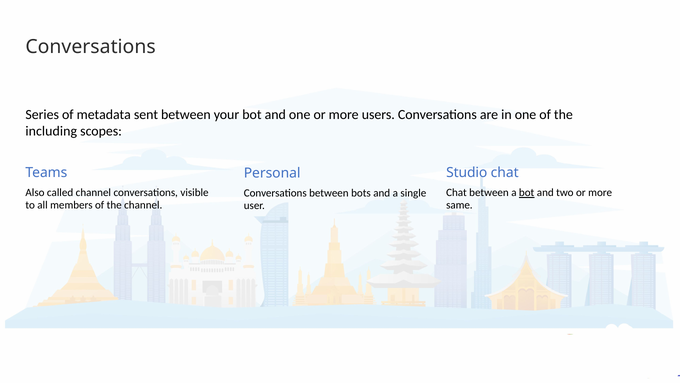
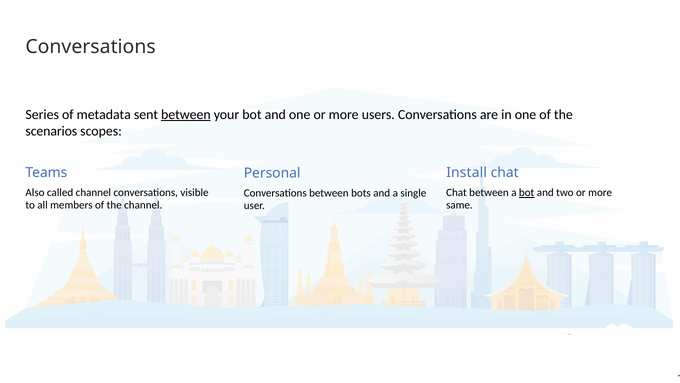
between at (186, 114) underline: none -> present
including: including -> scenarios
Studio: Studio -> Install
